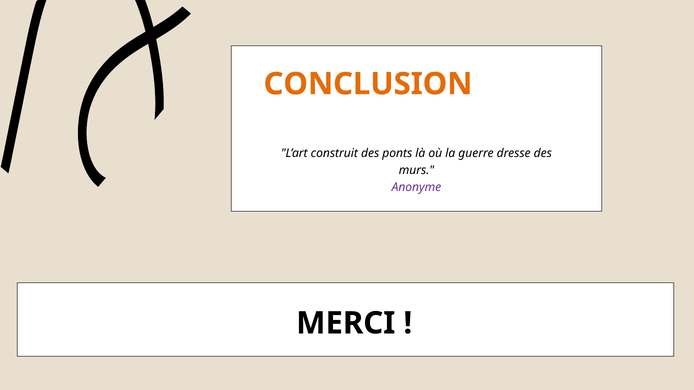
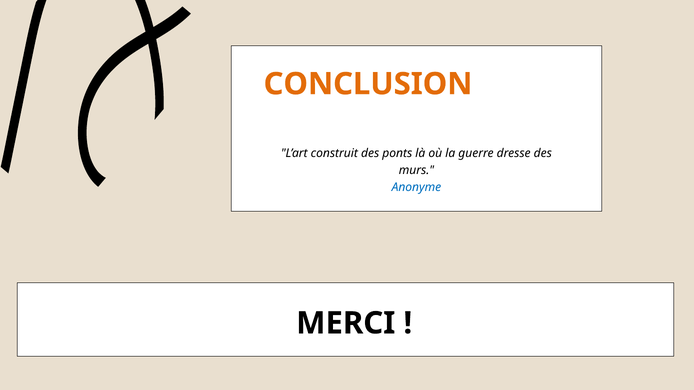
Anonyme colour: purple -> blue
